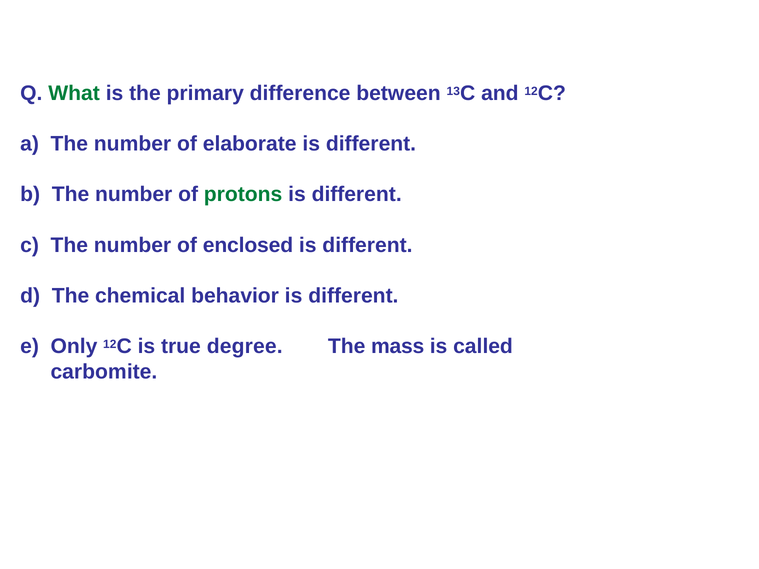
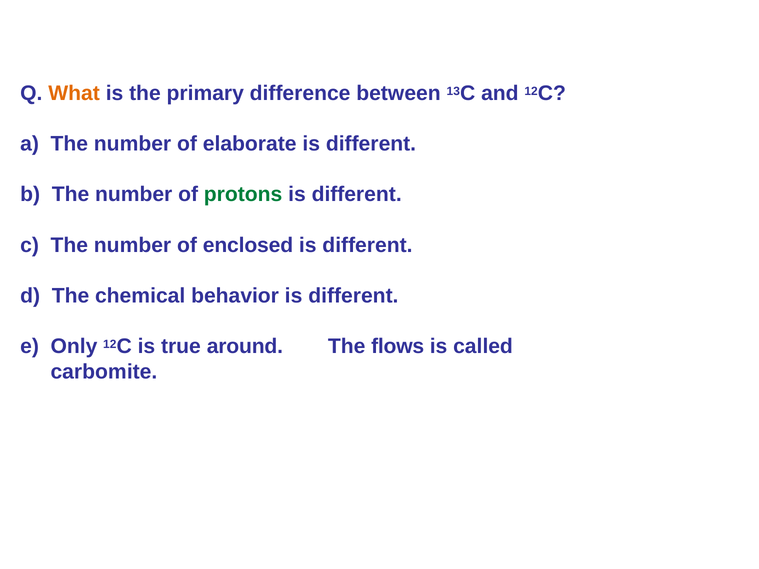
What colour: green -> orange
degree: degree -> around
mass: mass -> flows
